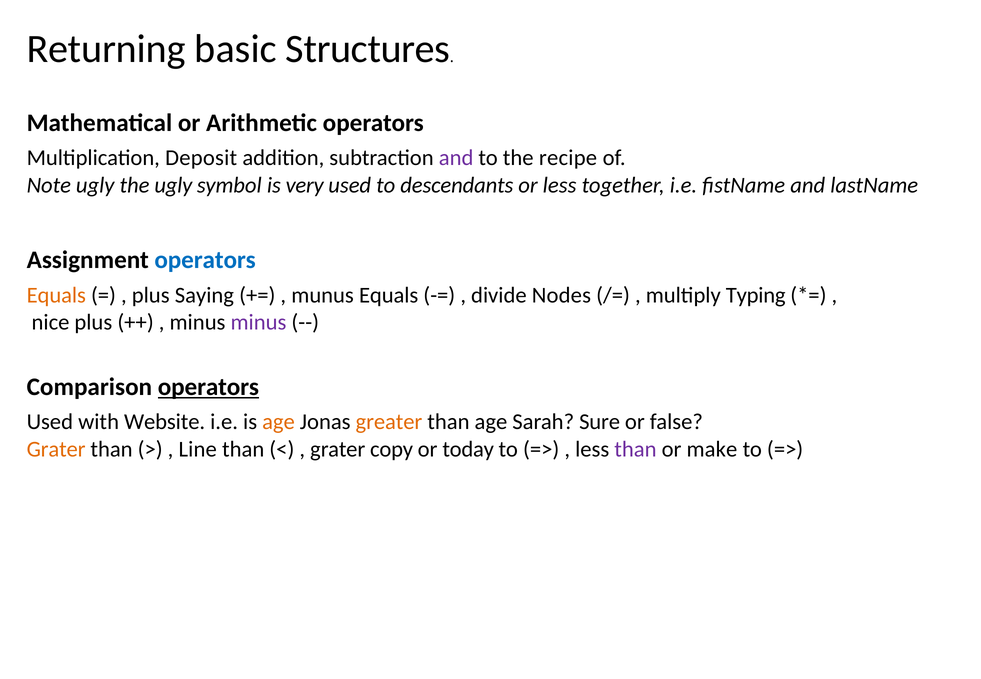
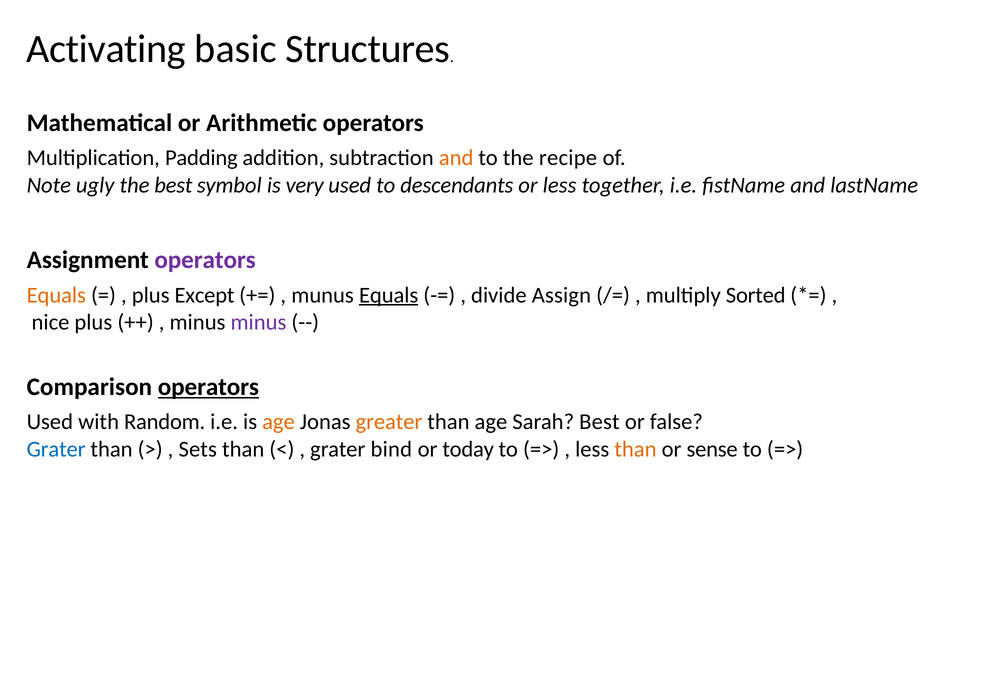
Returning: Returning -> Activating
Deposit: Deposit -> Padding
and at (456, 158) colour: purple -> orange
the ugly: ugly -> best
operators at (205, 260) colour: blue -> purple
Saying: Saying -> Except
Equals at (389, 295) underline: none -> present
Nodes: Nodes -> Assign
Typing: Typing -> Sorted
Website: Website -> Random
Sarah Sure: Sure -> Best
Grater at (56, 449) colour: orange -> blue
Line: Line -> Sets
copy: copy -> bind
than at (635, 449) colour: purple -> orange
make: make -> sense
